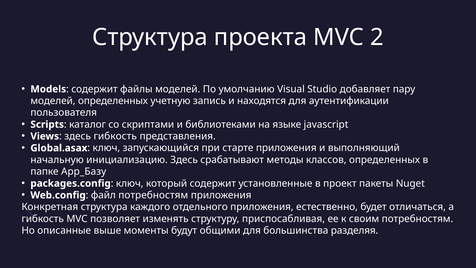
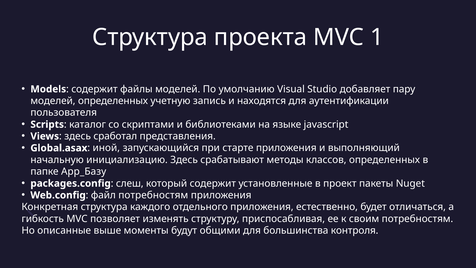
2: 2 -> 1
здесь гибкость: гибкость -> сработал
ключ at (106, 148): ключ -> иной
ключ at (130, 183): ключ -> слеш
разделяя: разделяя -> контроля
